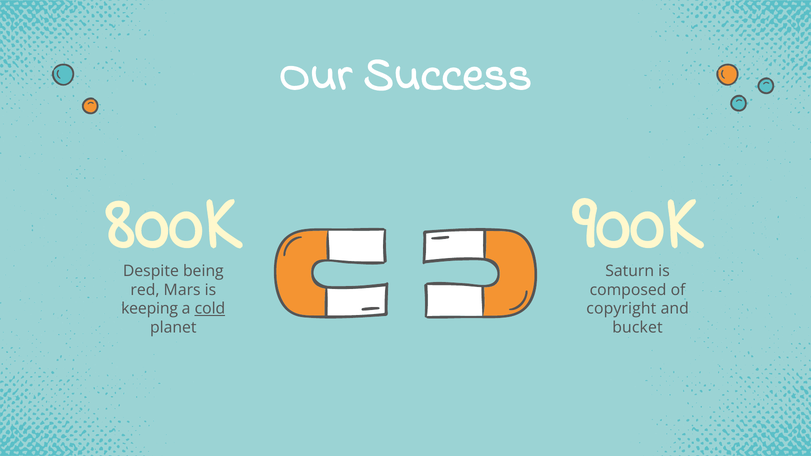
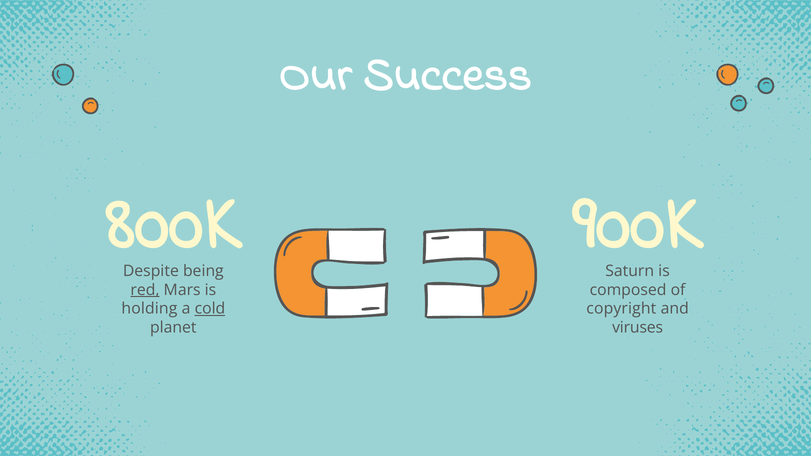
red underline: none -> present
keeping: keeping -> holding
bucket: bucket -> viruses
